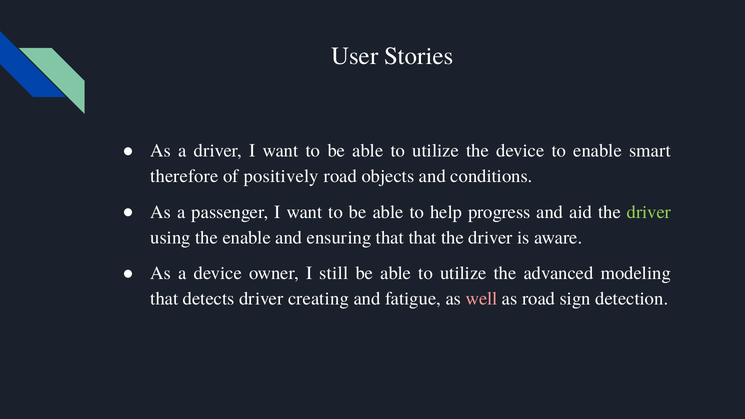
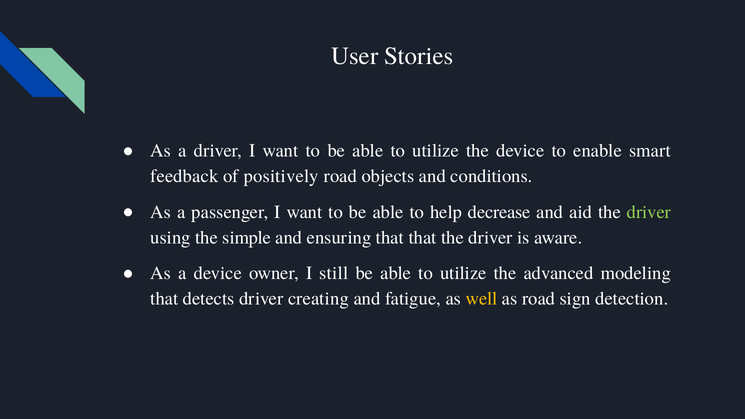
therefore: therefore -> feedback
progress: progress -> decrease
the enable: enable -> simple
well colour: pink -> yellow
